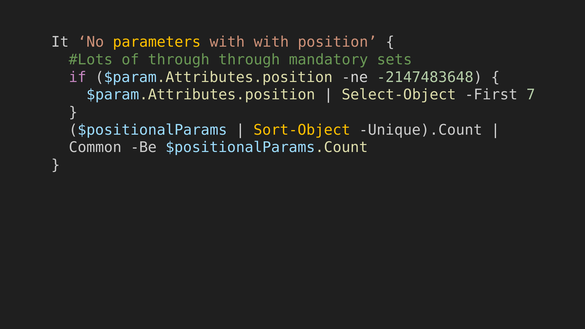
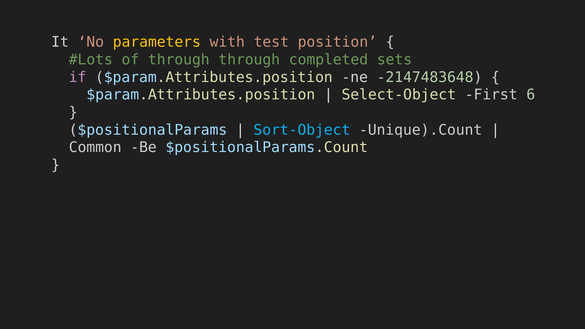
with with: with -> test
mandatory: mandatory -> completed
7: 7 -> 6
Sort-Object colour: yellow -> light blue
